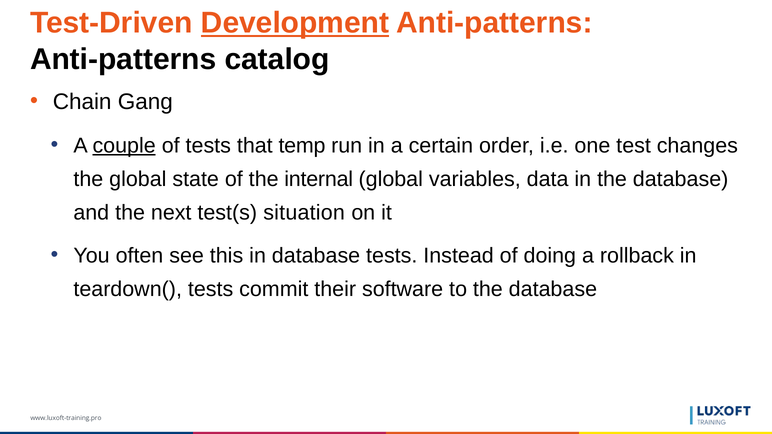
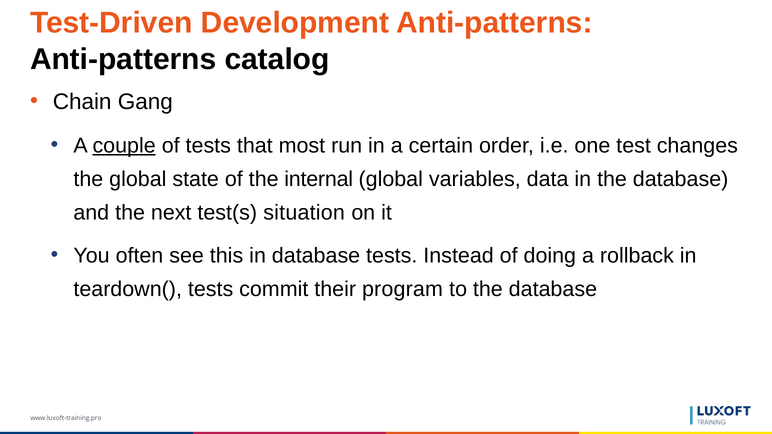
Development underline: present -> none
temp: temp -> most
software: software -> program
